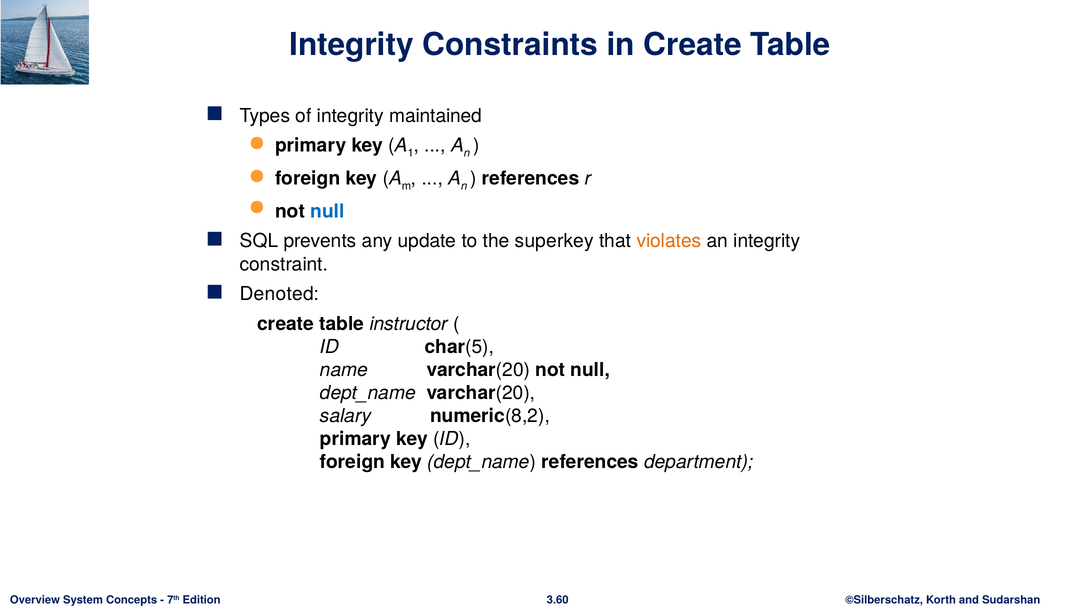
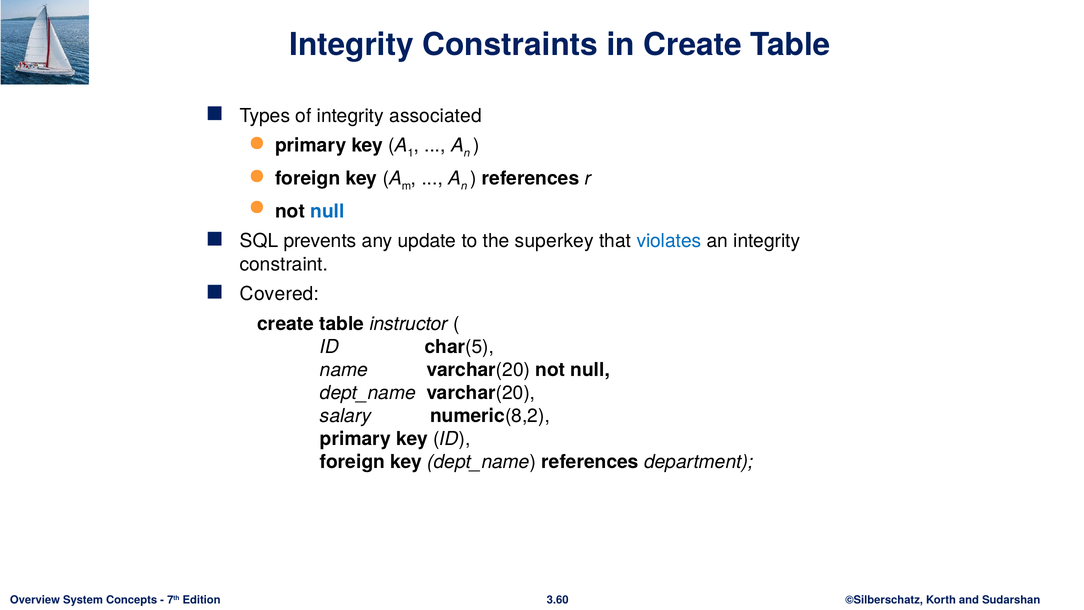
maintained: maintained -> associated
violates colour: orange -> blue
Denoted: Denoted -> Covered
